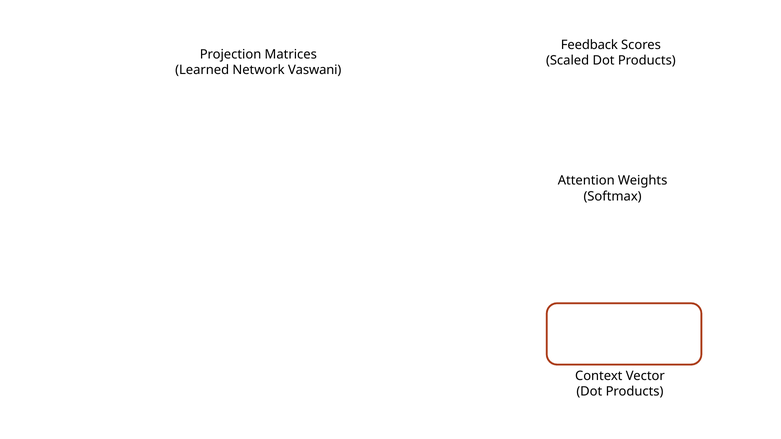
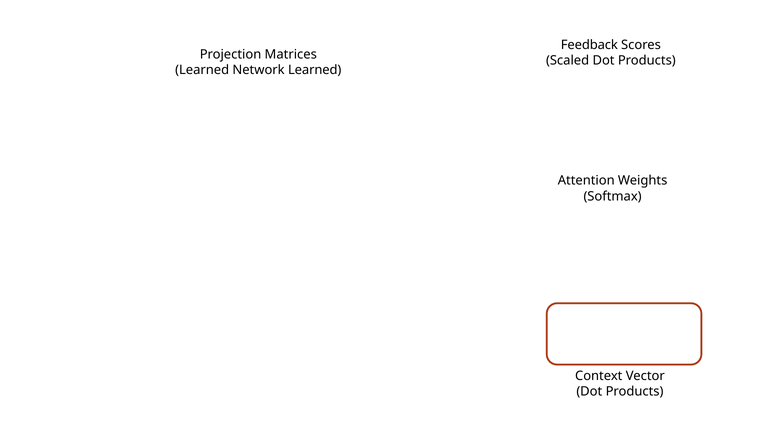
Network Vaswani: Vaswani -> Learned
